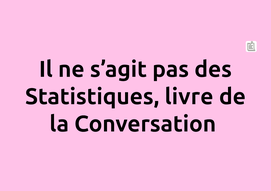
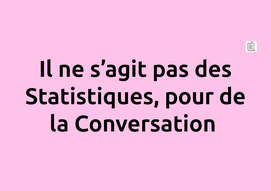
livre: livre -> pour
